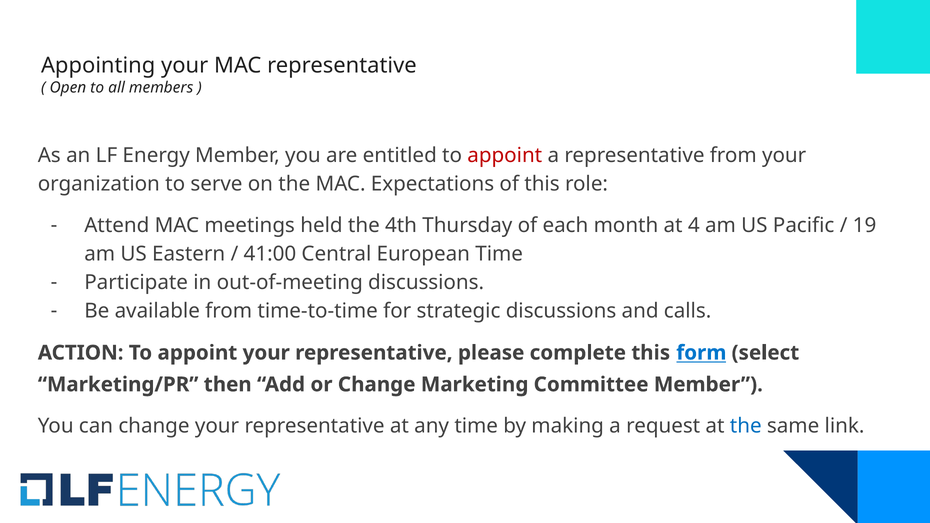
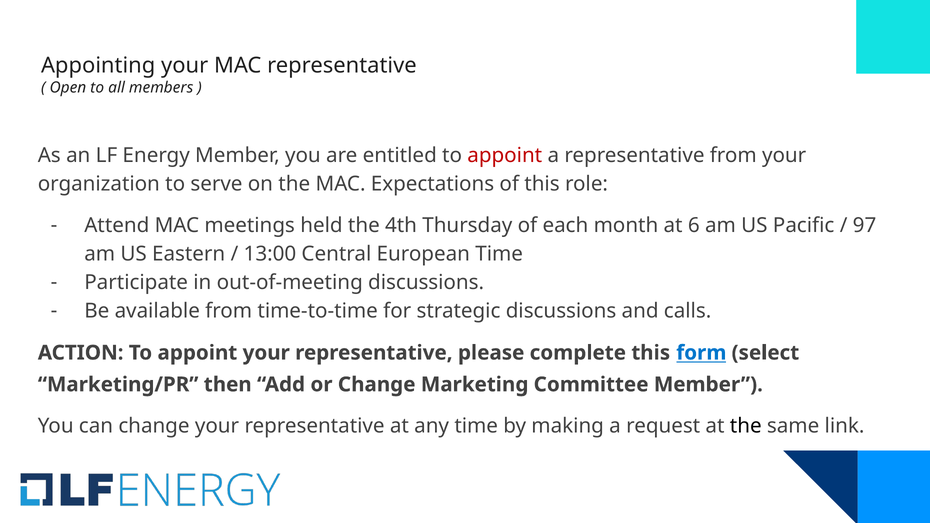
4: 4 -> 6
19: 19 -> 97
41:00: 41:00 -> 13:00
the at (746, 426) colour: blue -> black
